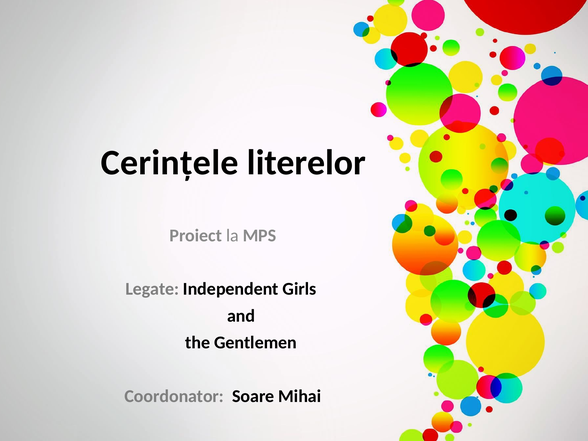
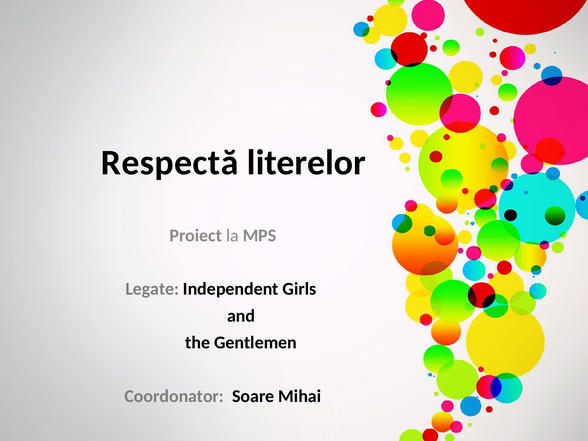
Cerinţele: Cerinţele -> Respectă
